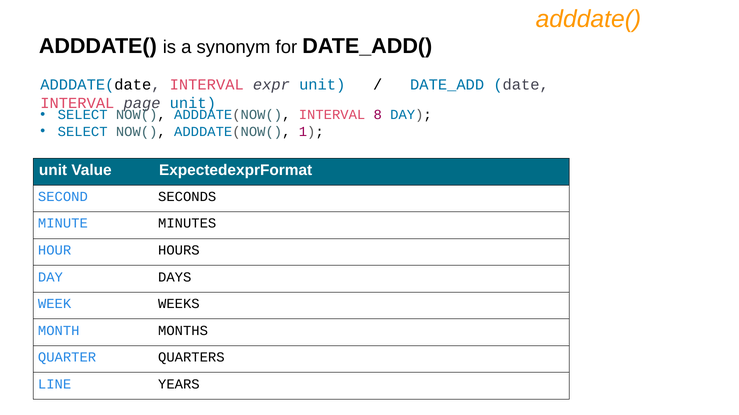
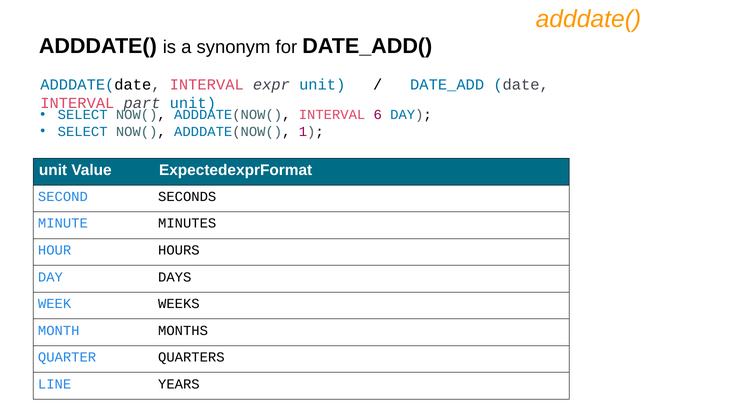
page: page -> part
8: 8 -> 6
